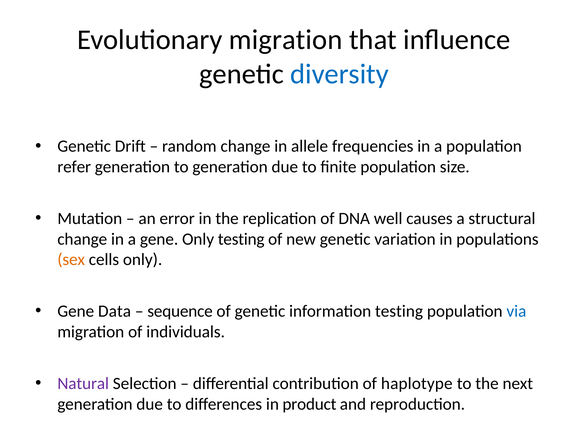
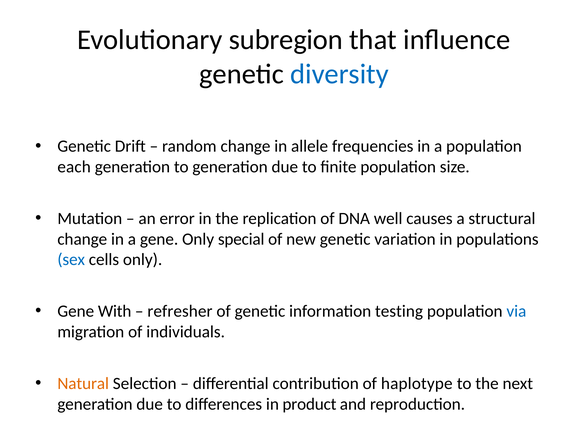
Evolutionary migration: migration -> subregion
refer: refer -> each
Only testing: testing -> special
sex colour: orange -> blue
Data: Data -> With
sequence: sequence -> refresher
Natural colour: purple -> orange
